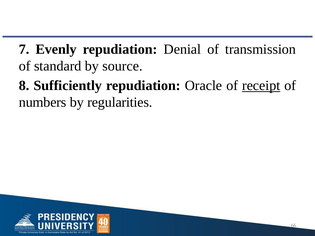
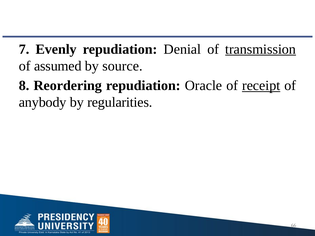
transmission underline: none -> present
standard: standard -> assumed
Sufficiently: Sufficiently -> Reordering
numbers: numbers -> anybody
